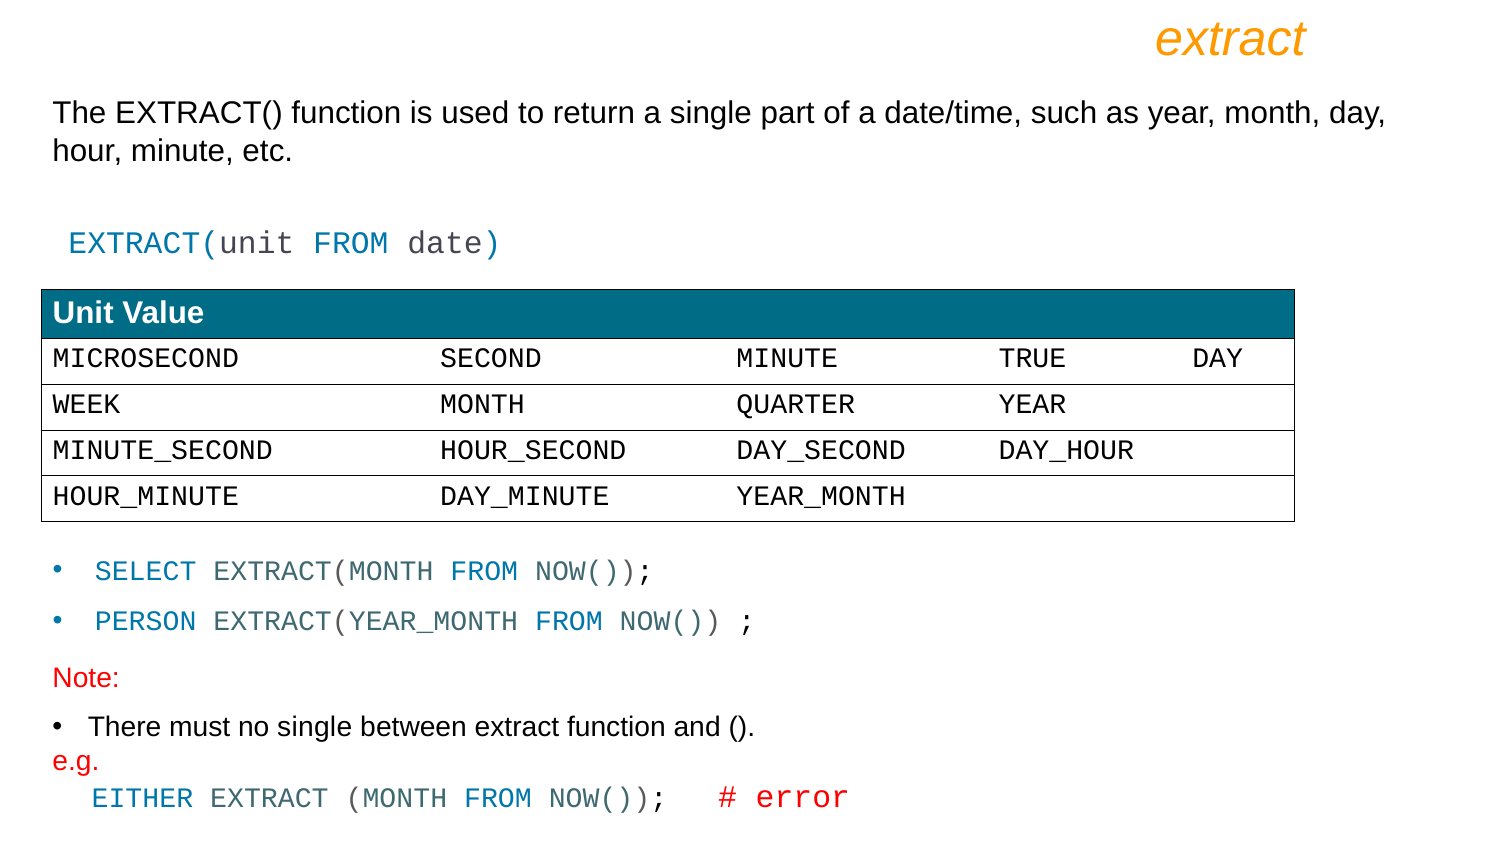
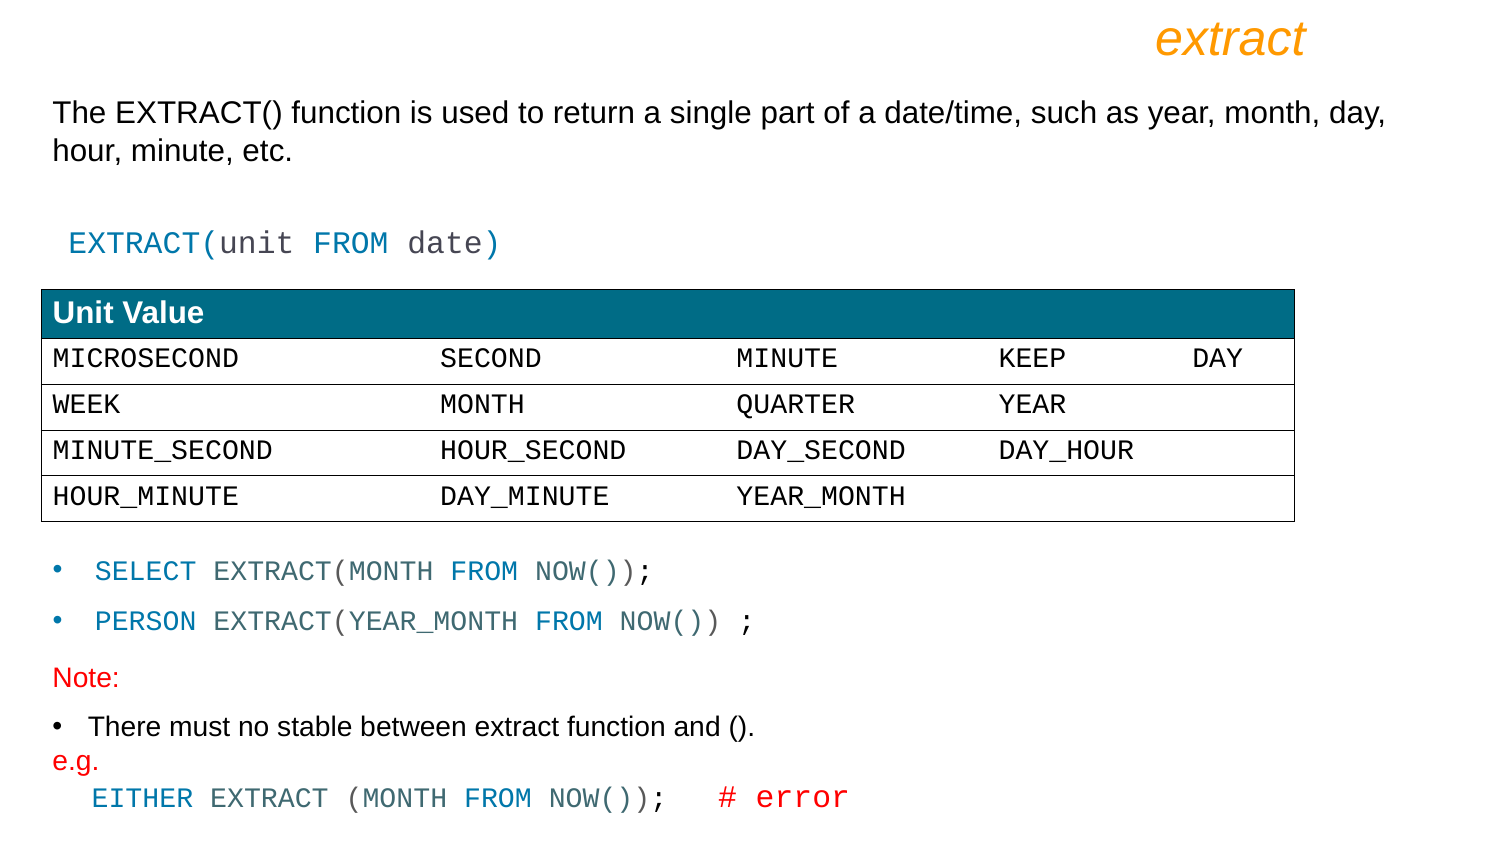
TRUE: TRUE -> KEEP
no single: single -> stable
